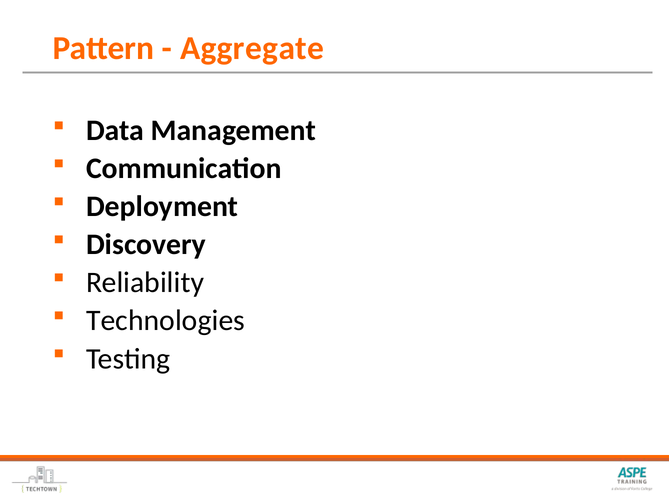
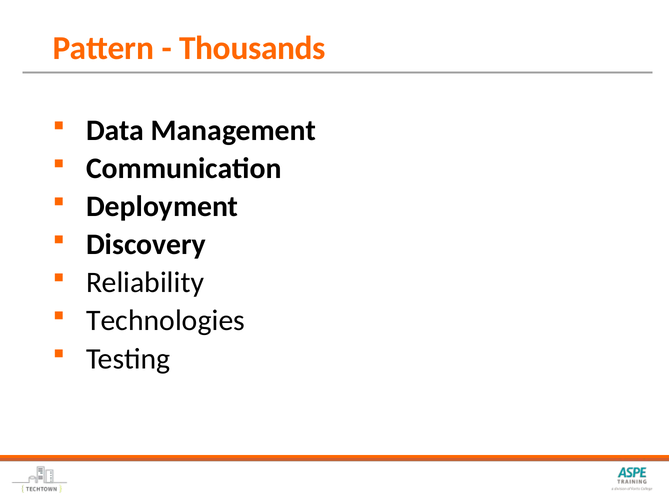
Aggregate: Aggregate -> Thousands
